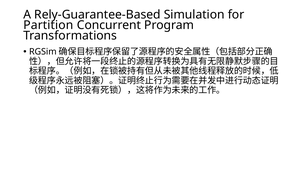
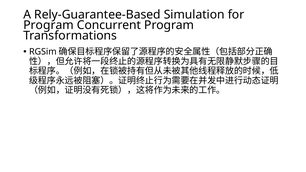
Partition at (48, 25): Partition -> Program
